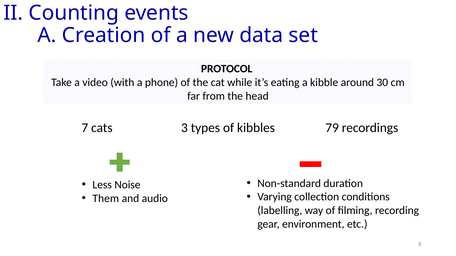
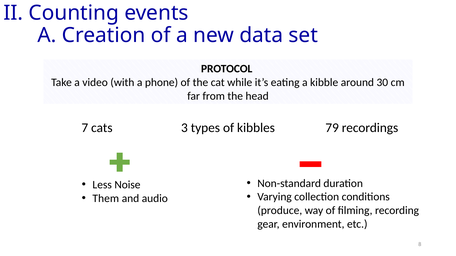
labelling: labelling -> produce
